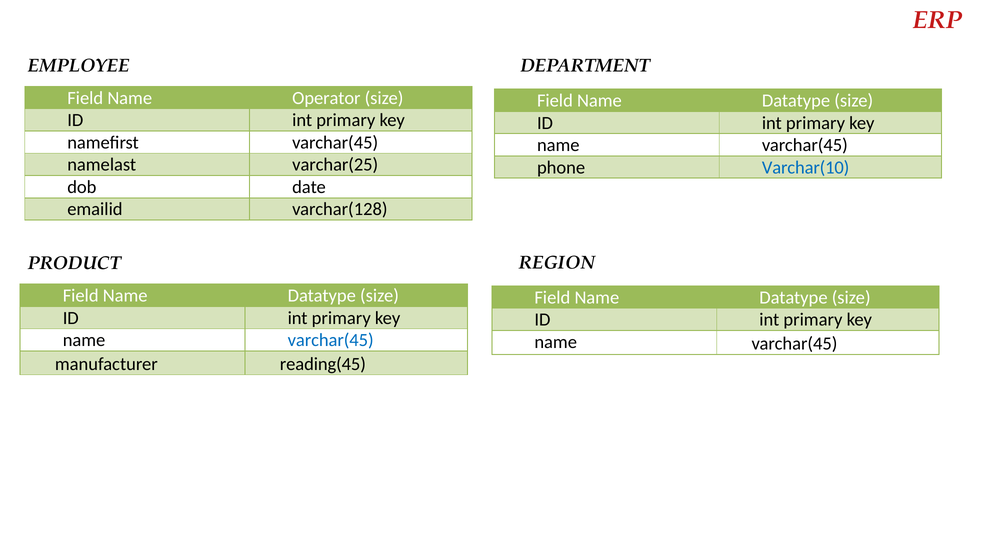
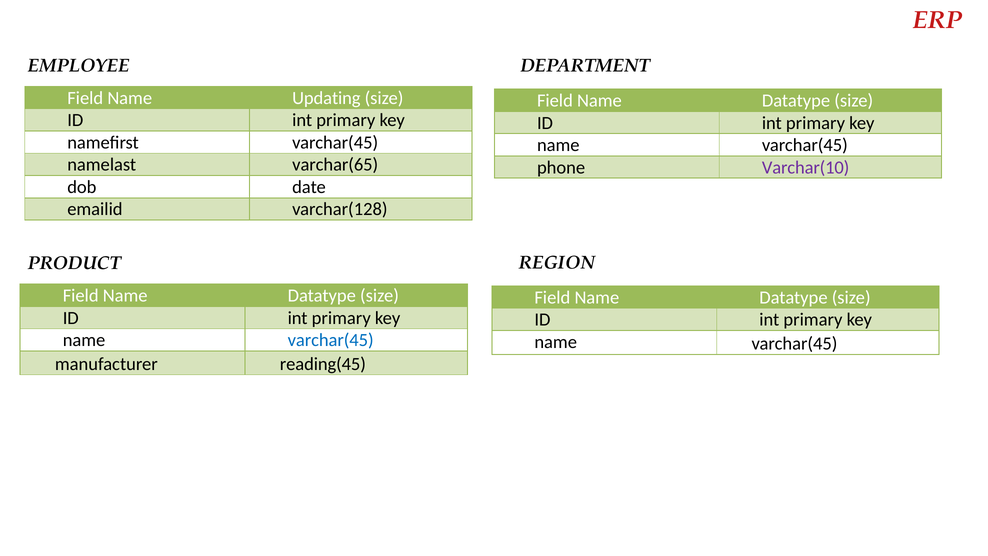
Operator: Operator -> Updating
varchar(25: varchar(25 -> varchar(65
Varchar(10 colour: blue -> purple
